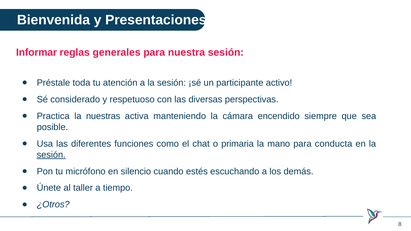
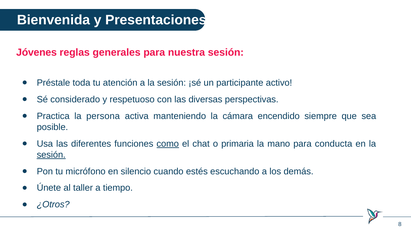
Informar: Informar -> Jóvenes
nuestras: nuestras -> persona
como underline: none -> present
